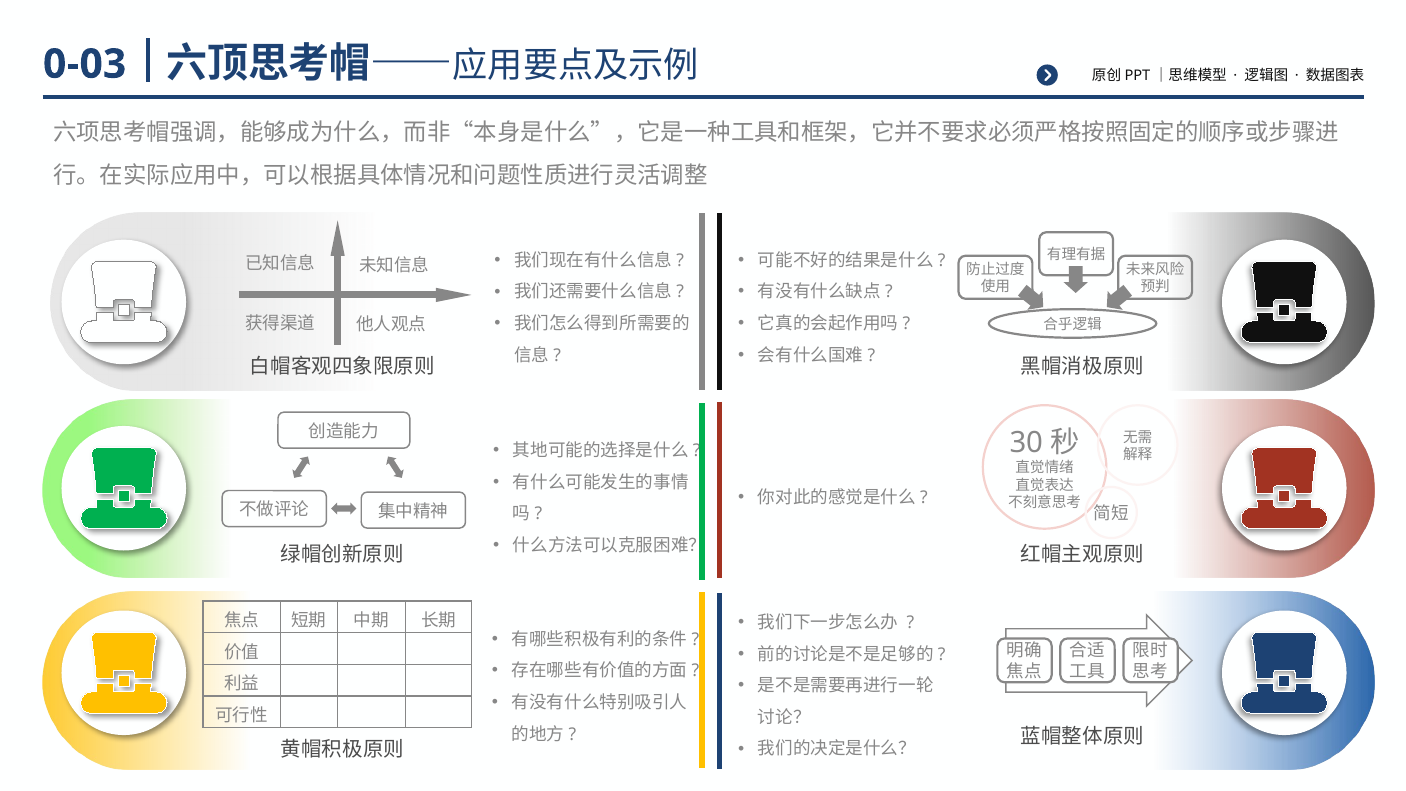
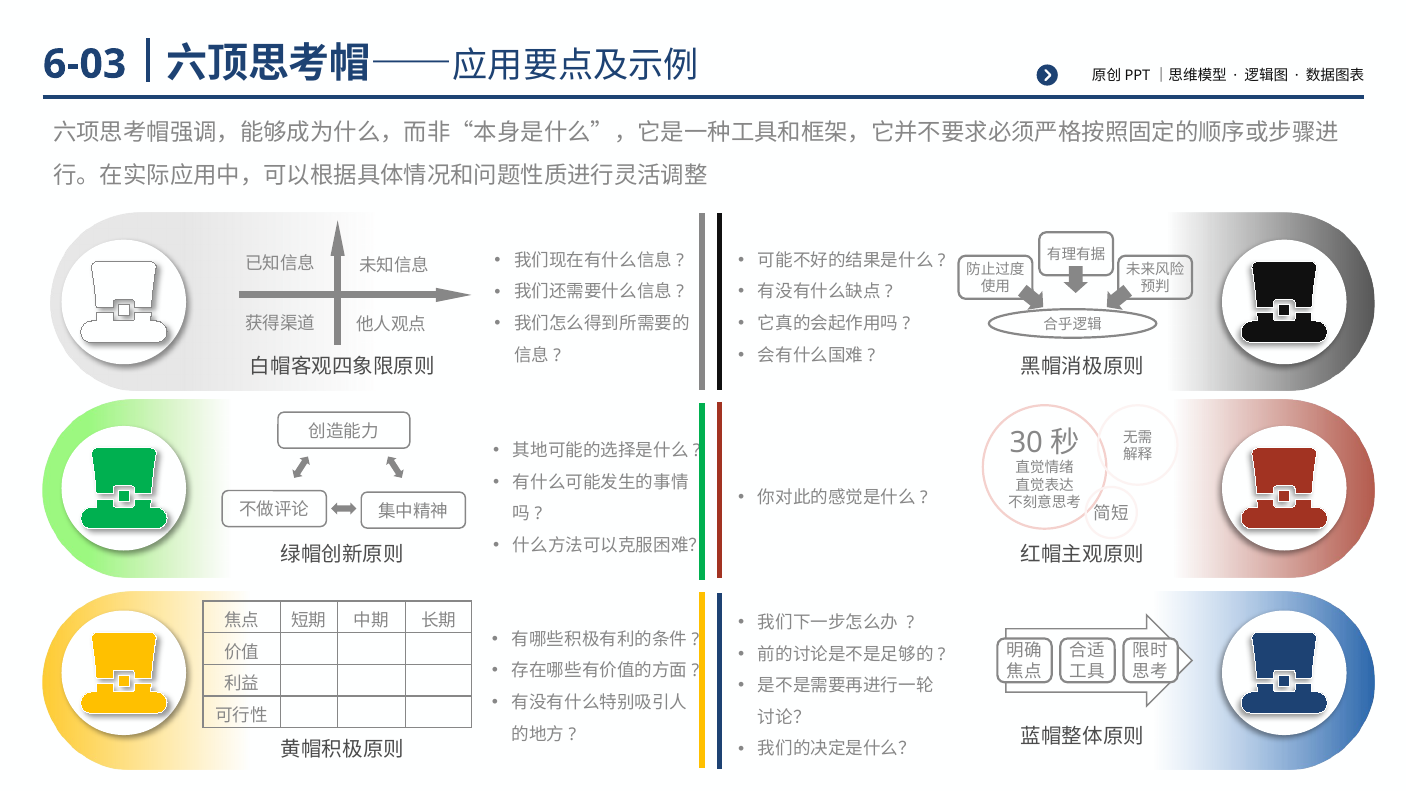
0-03: 0-03 -> 6-03
